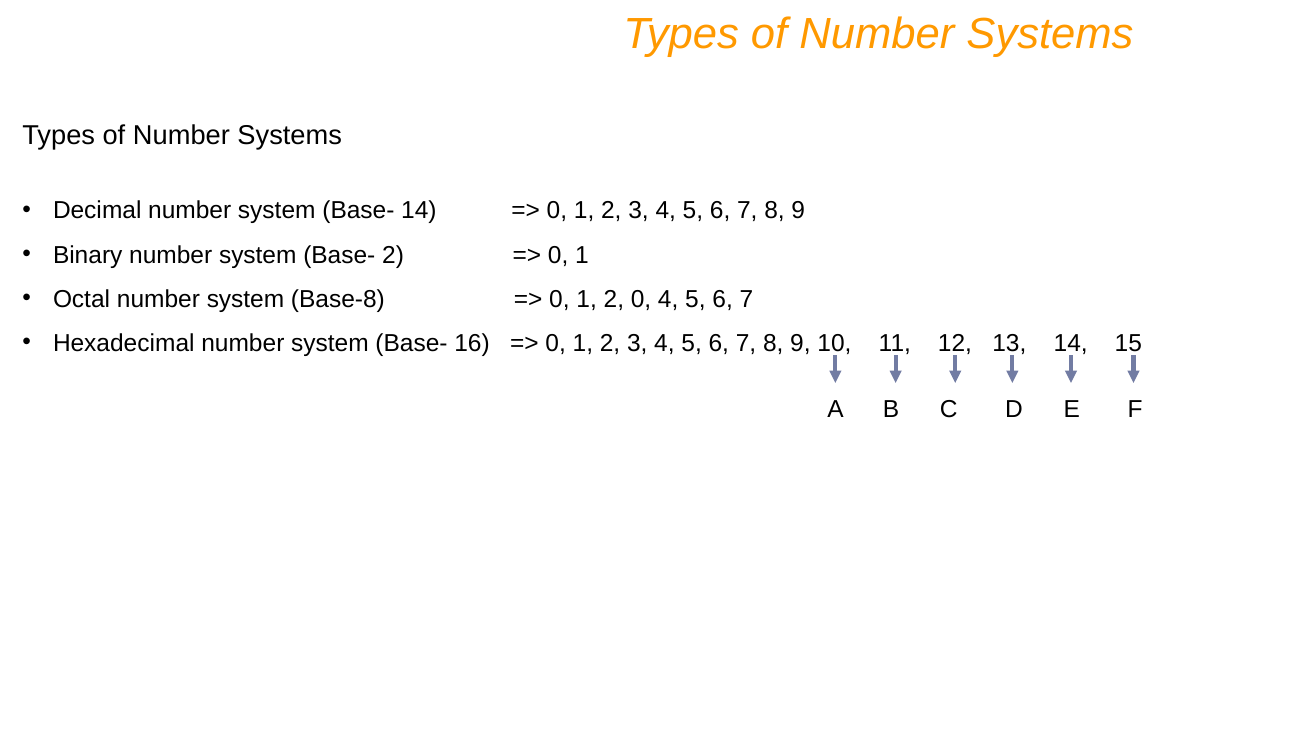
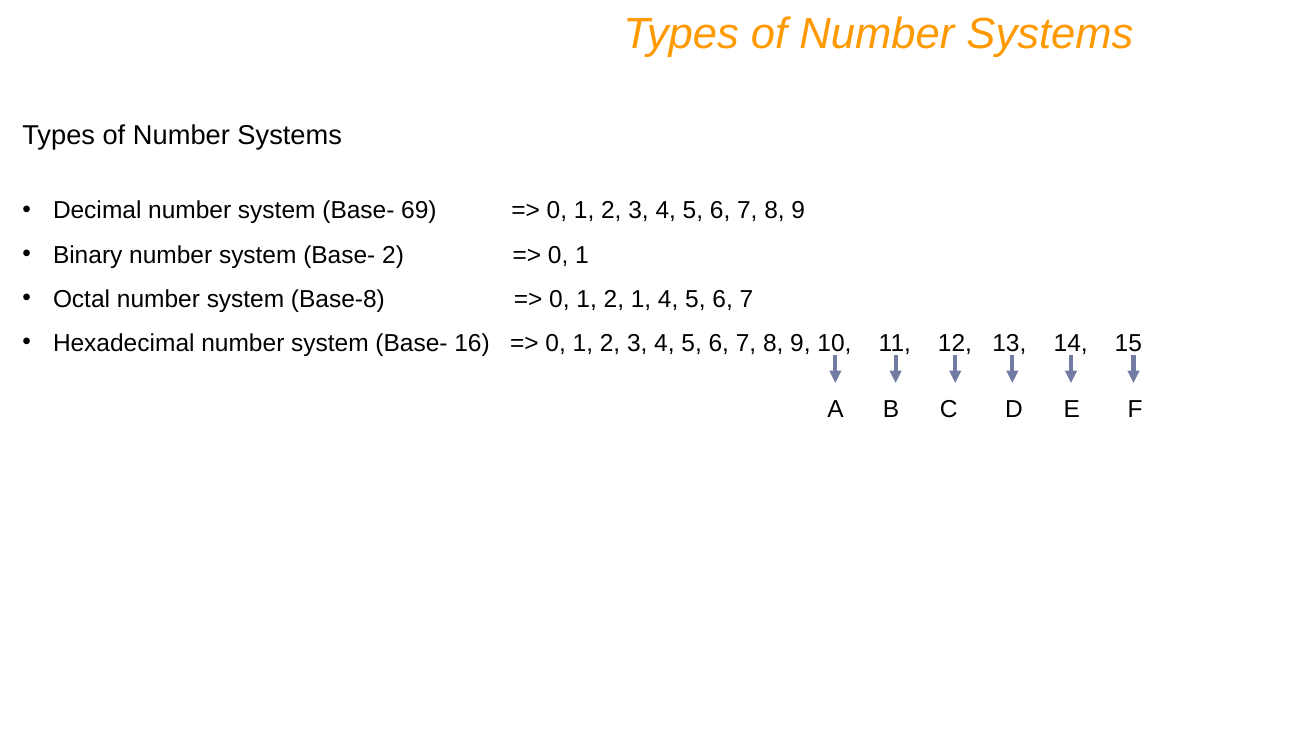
Base- 14: 14 -> 69
2 0: 0 -> 1
